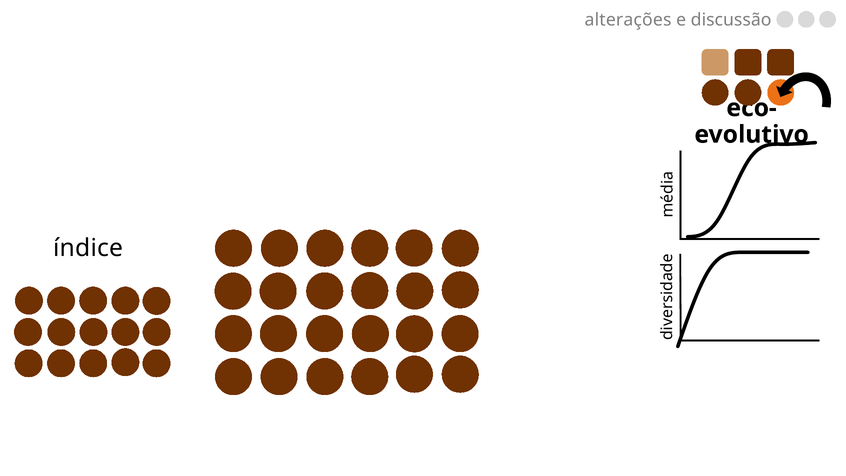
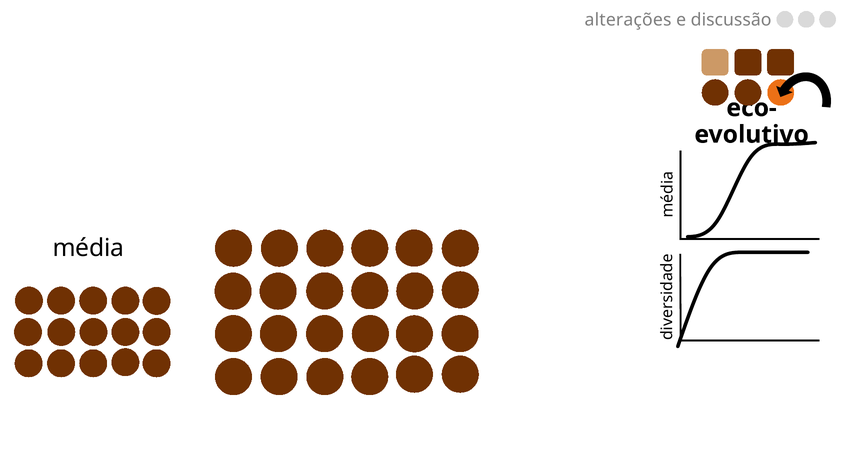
índice: índice -> média
